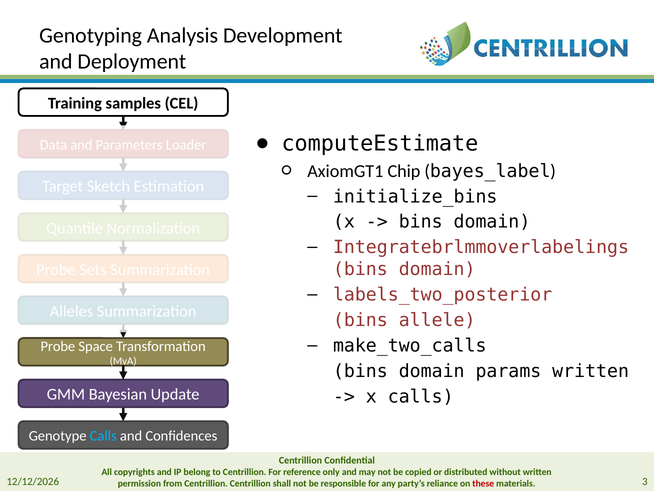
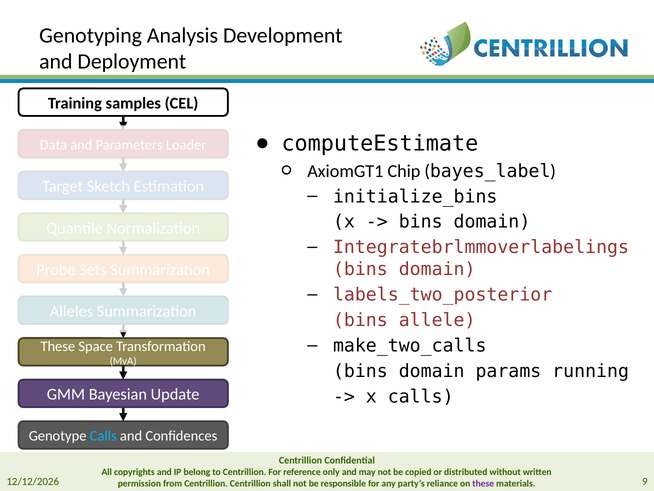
Probe at (58, 346): Probe -> These
params written: written -> running
3: 3 -> 9
these at (483, 483) colour: red -> purple
